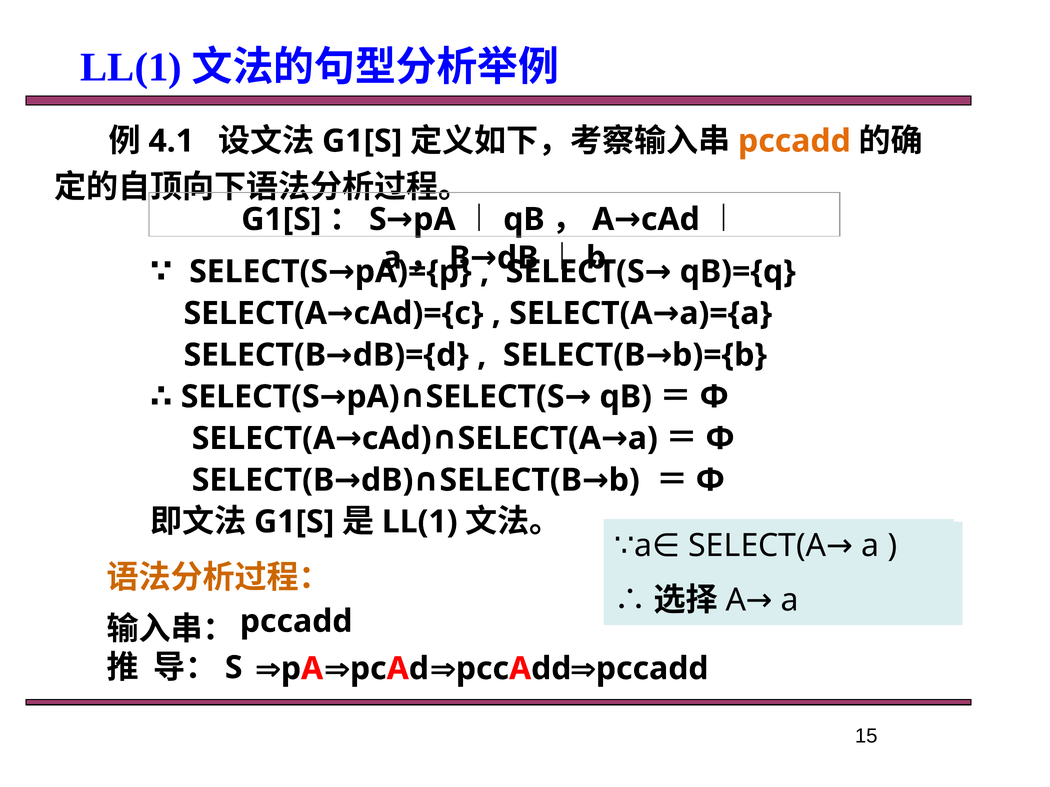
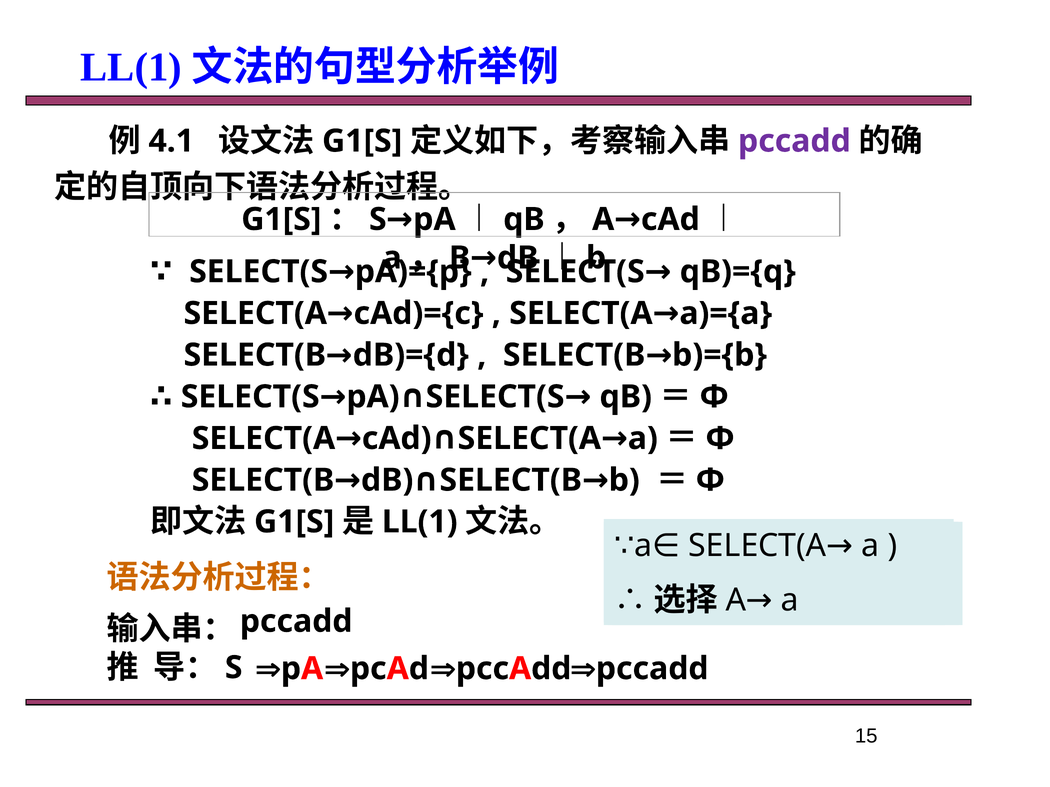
pccadd at (794, 141) colour: orange -> purple
